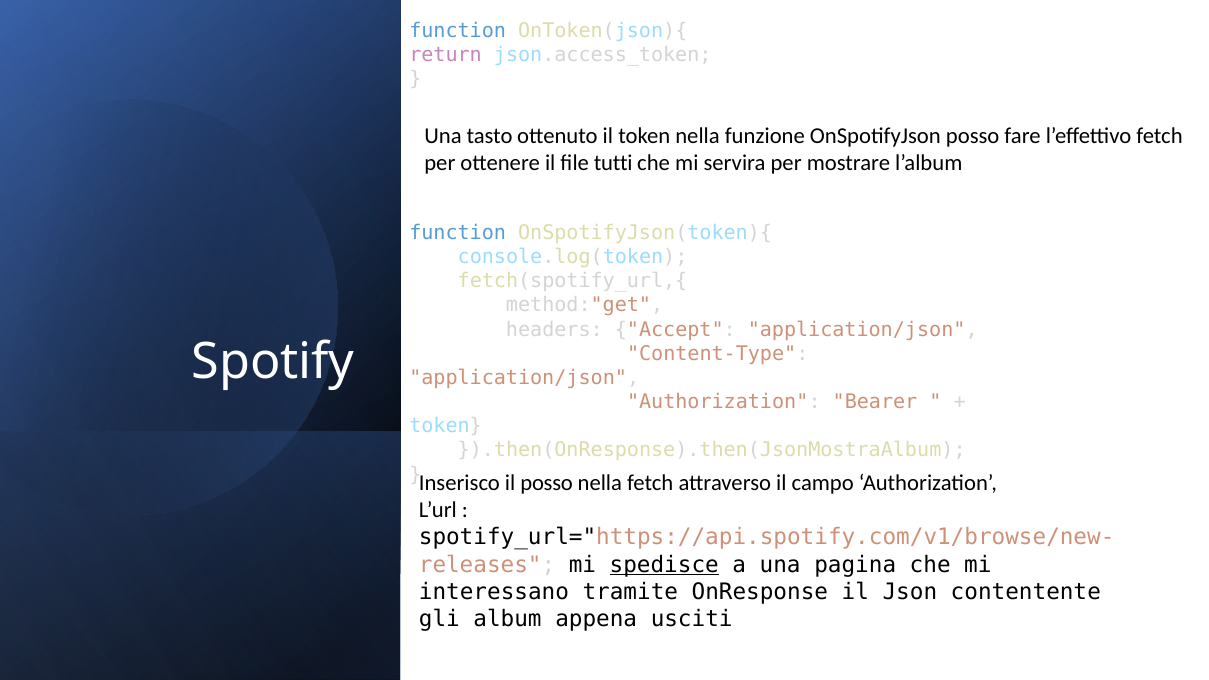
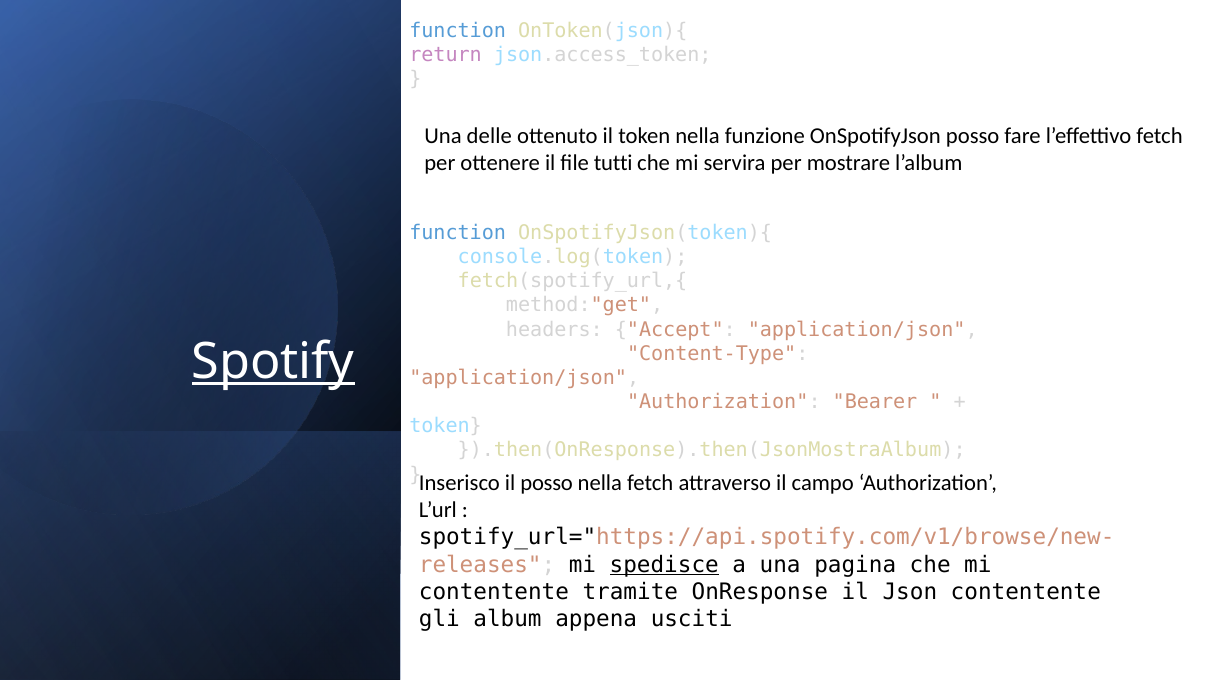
tasto: tasto -> delle
Spotify underline: none -> present
interessano at (494, 592): interessano -> contentente
